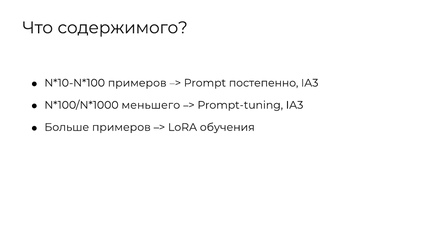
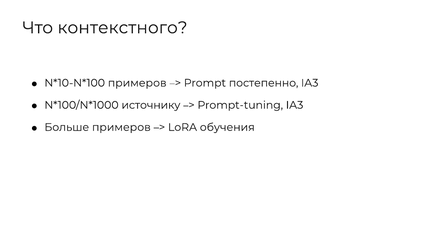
содержимого: содержимого -> контекстного
меньшего: меньшего -> источнику
